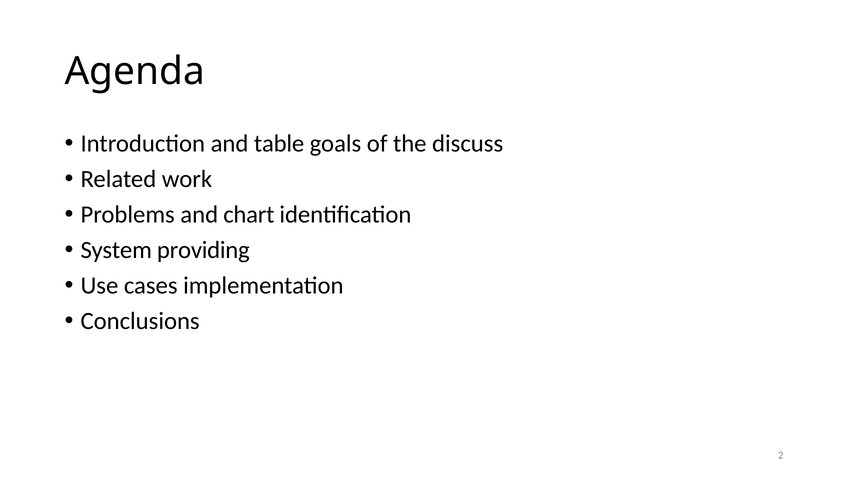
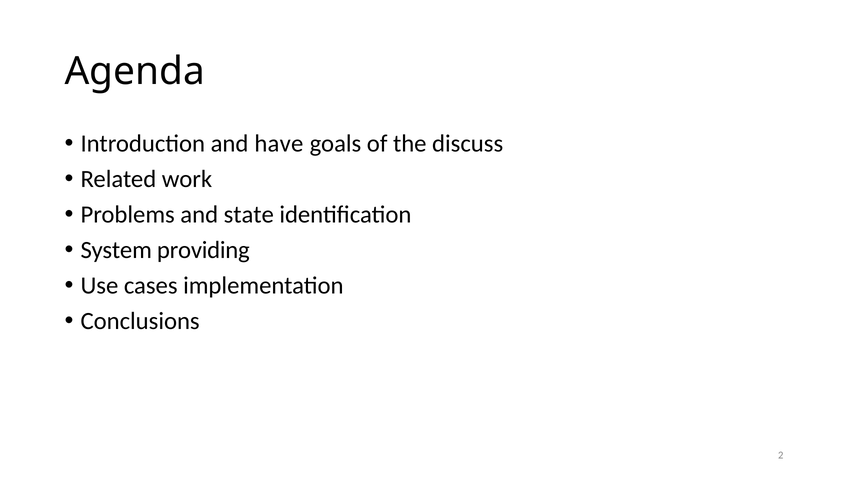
table: table -> have
chart: chart -> state
